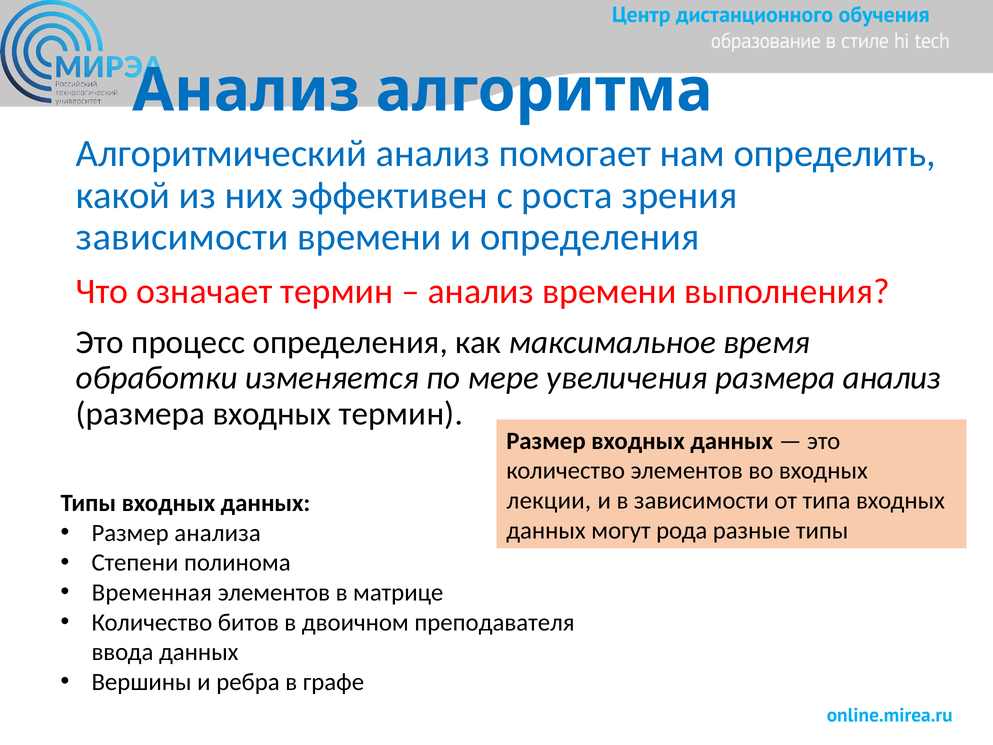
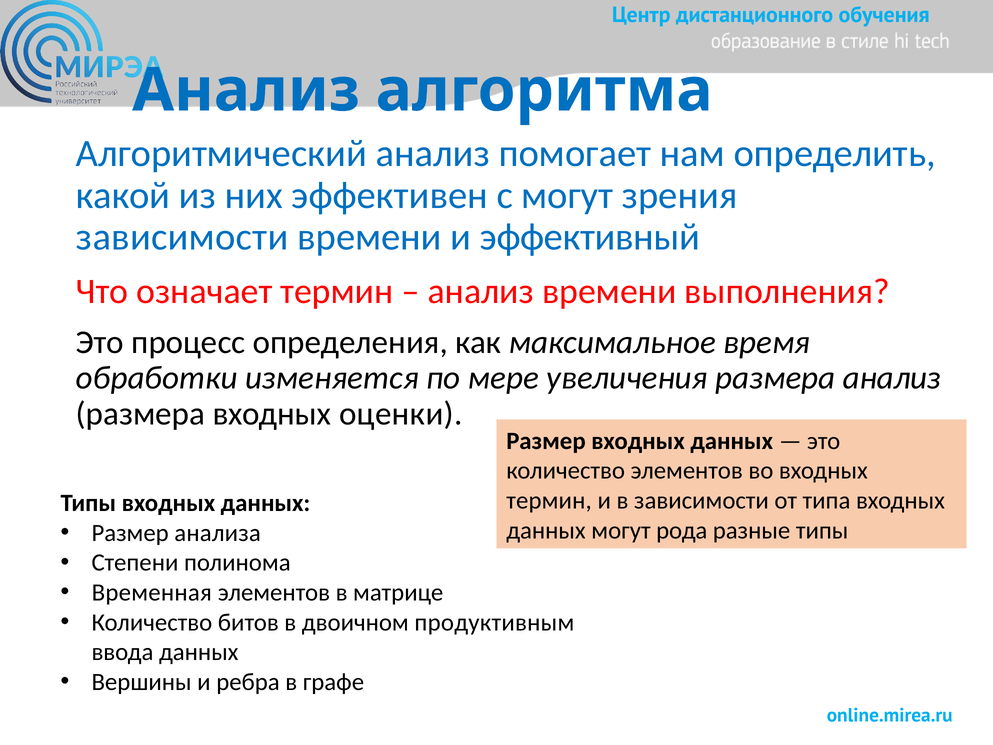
с роста: роста -> могут
и определения: определения -> эффективный
входных термин: термин -> оценки
лекции at (549, 500): лекции -> термин
преподавателя: преподавателя -> продуктивным
